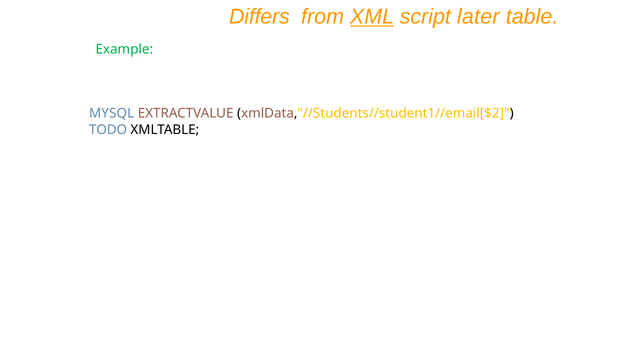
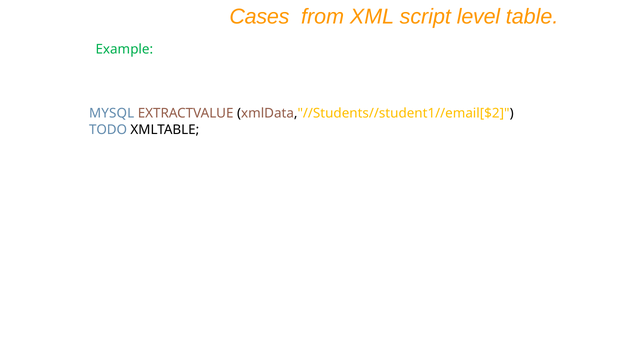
Differs: Differs -> Cases
XML underline: present -> none
later: later -> level
